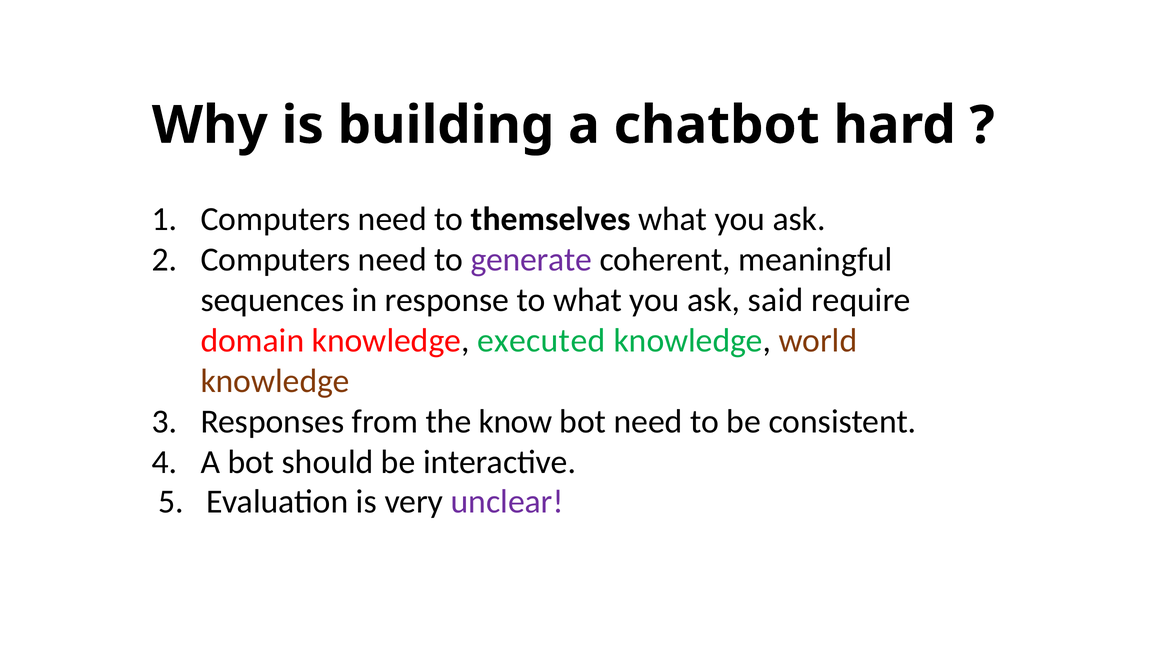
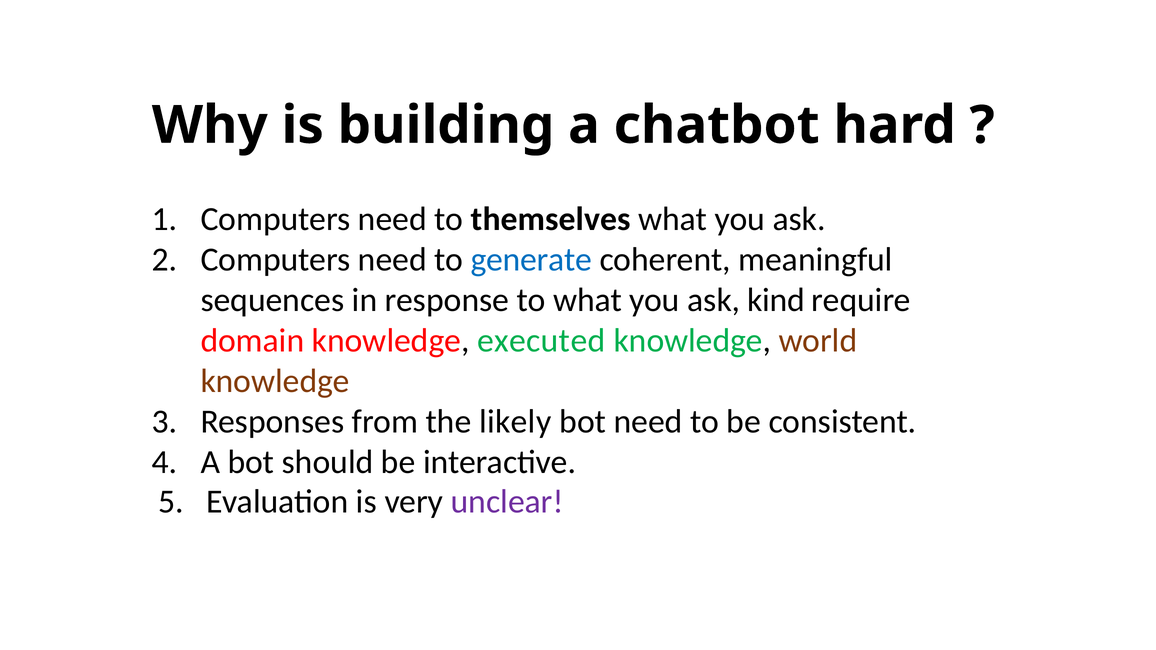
generate colour: purple -> blue
said: said -> kind
know: know -> likely
